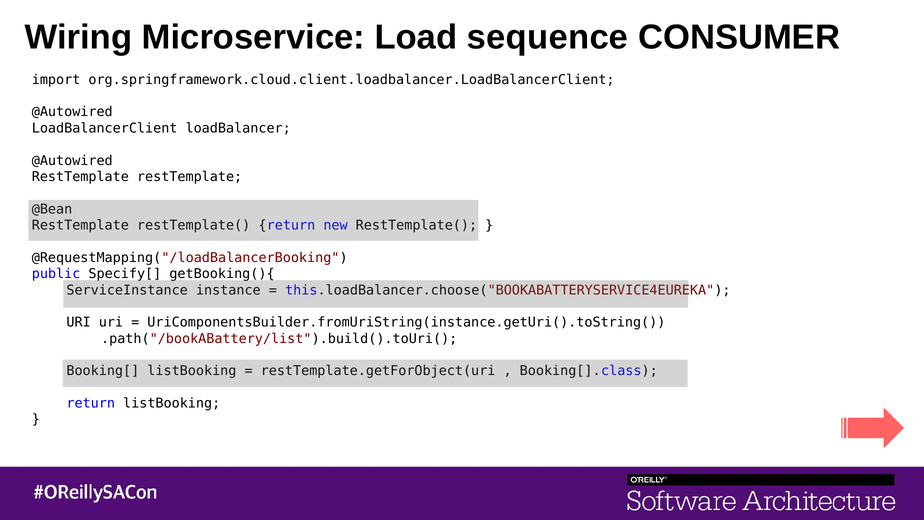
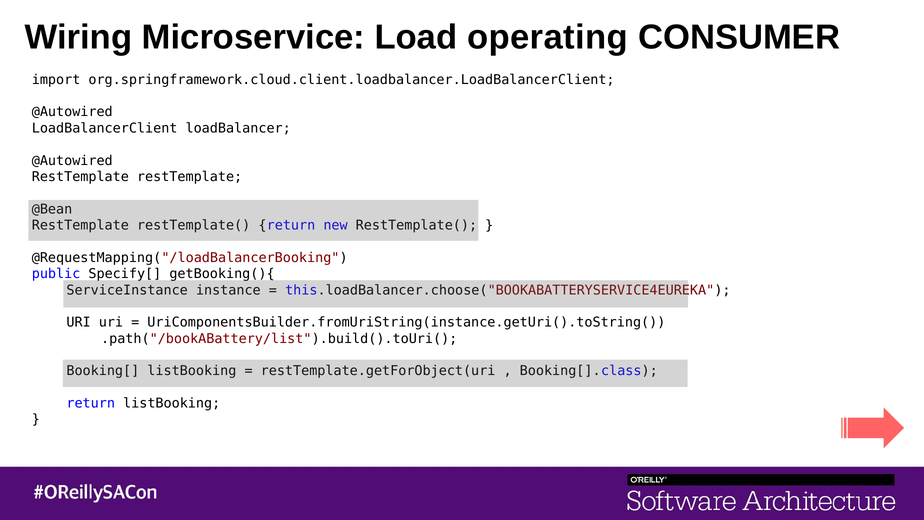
sequence: sequence -> operating
